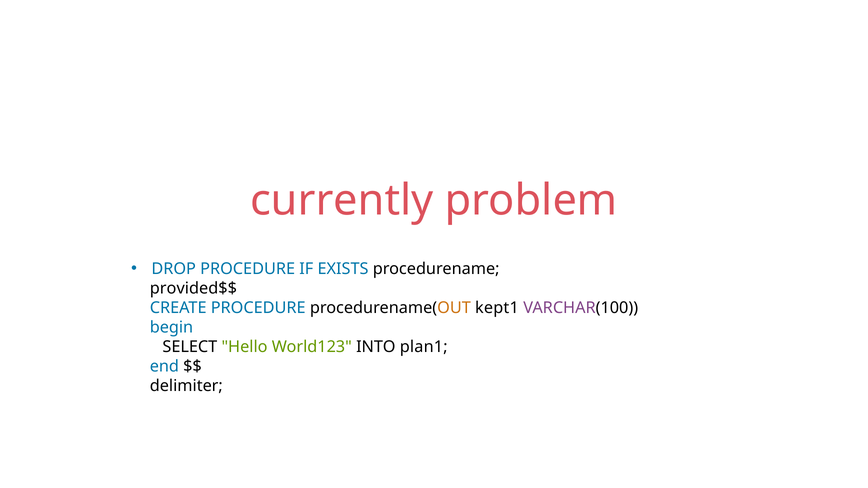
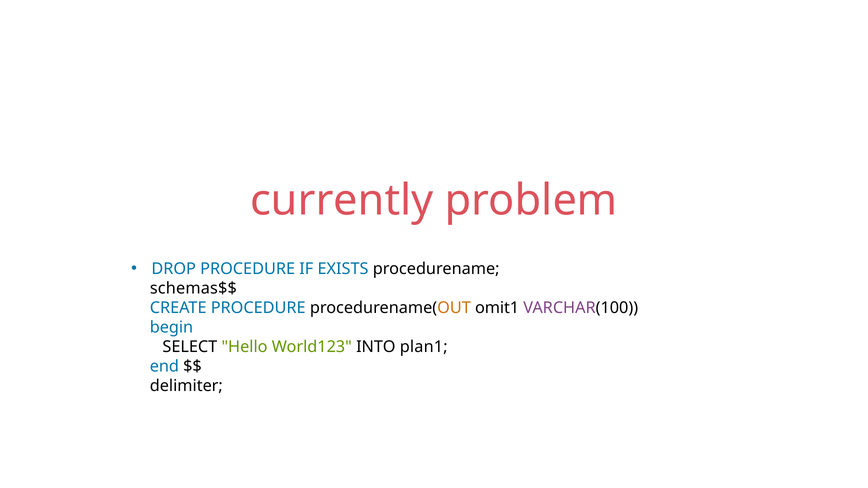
provided$$: provided$$ -> schemas$$
kept1: kept1 -> omit1
